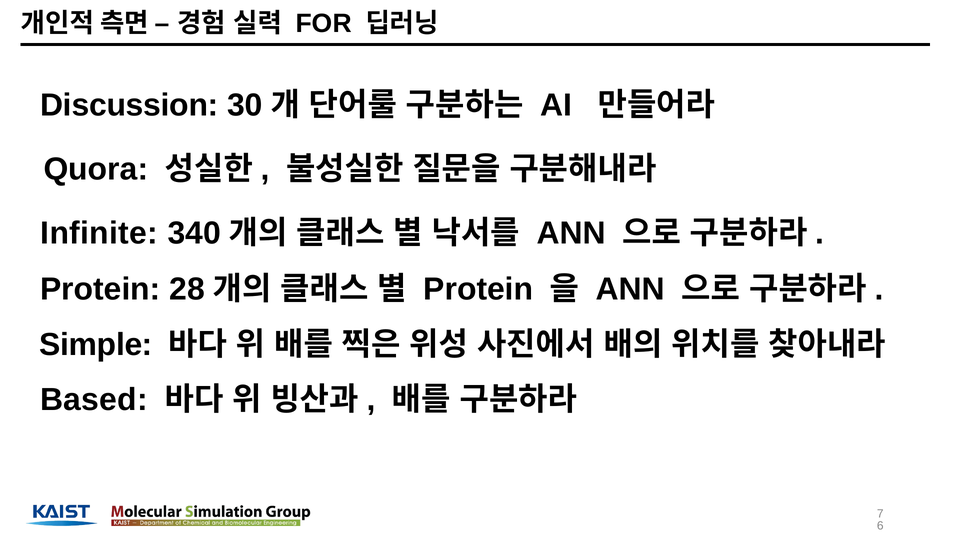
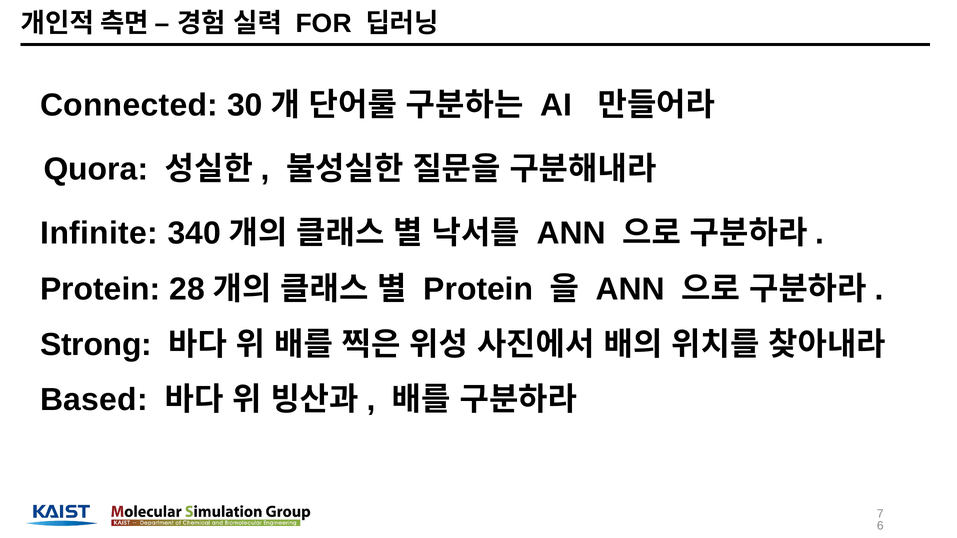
Discussion: Discussion -> Connected
Simple: Simple -> Strong
